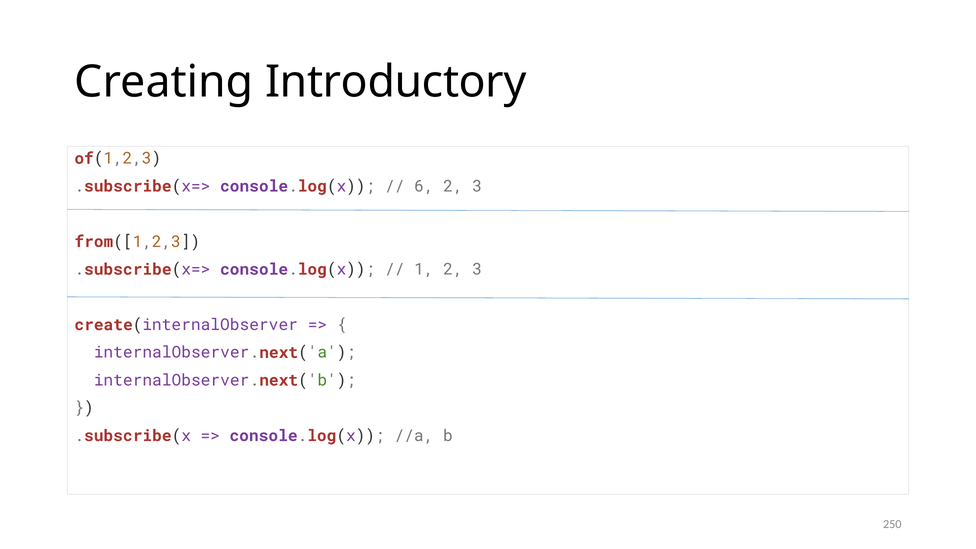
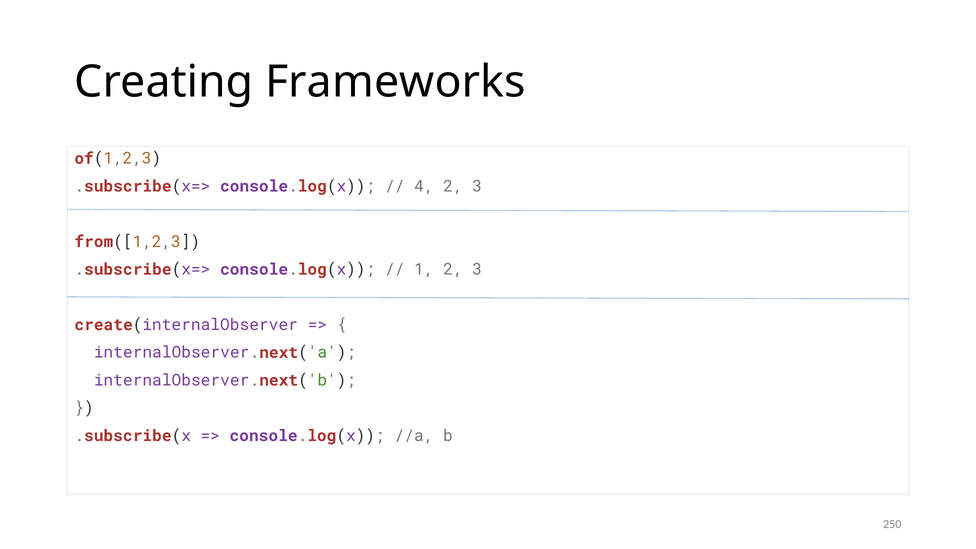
Introductory: Introductory -> Frameworks
6: 6 -> 4
